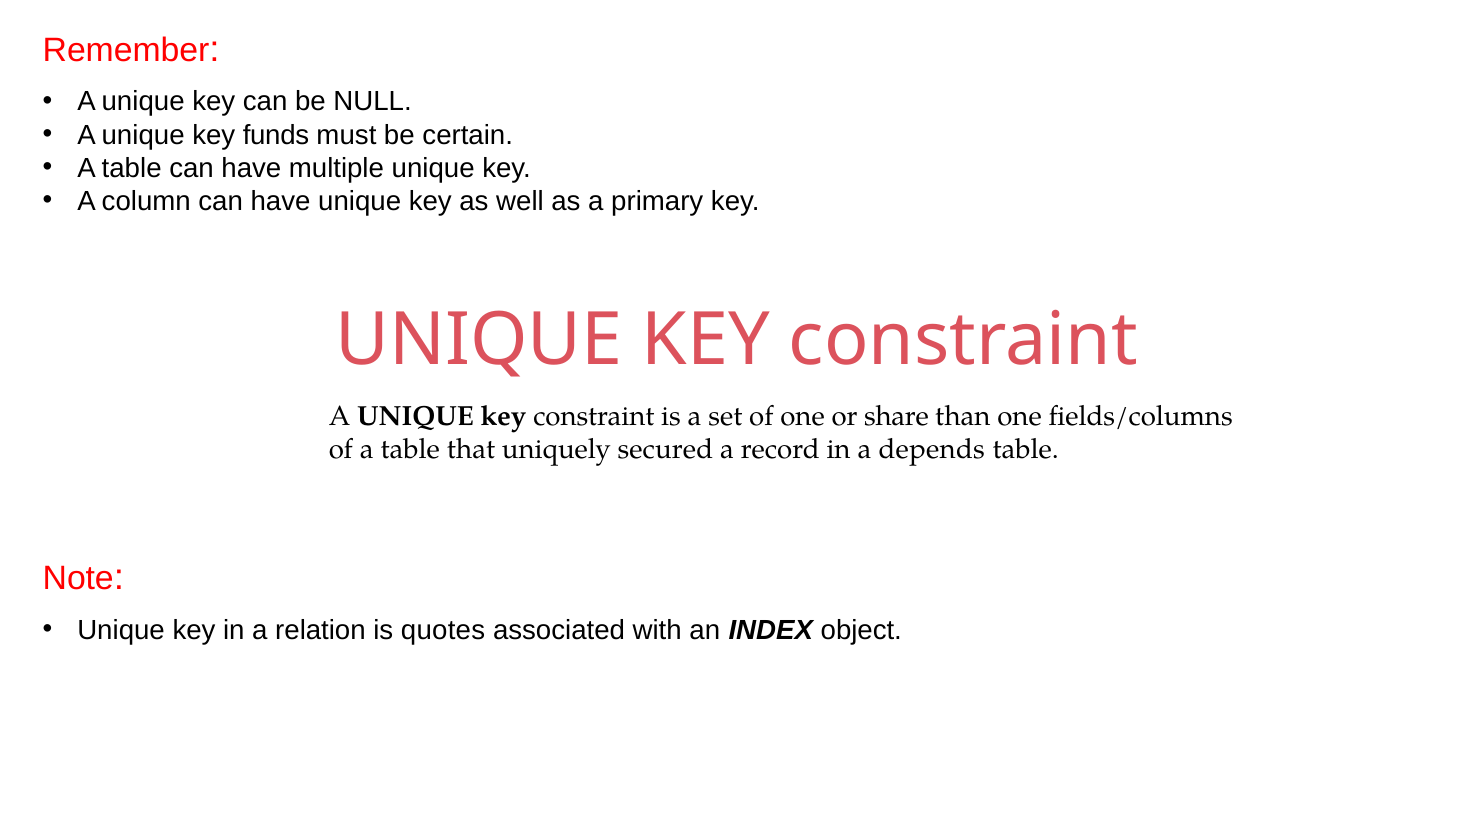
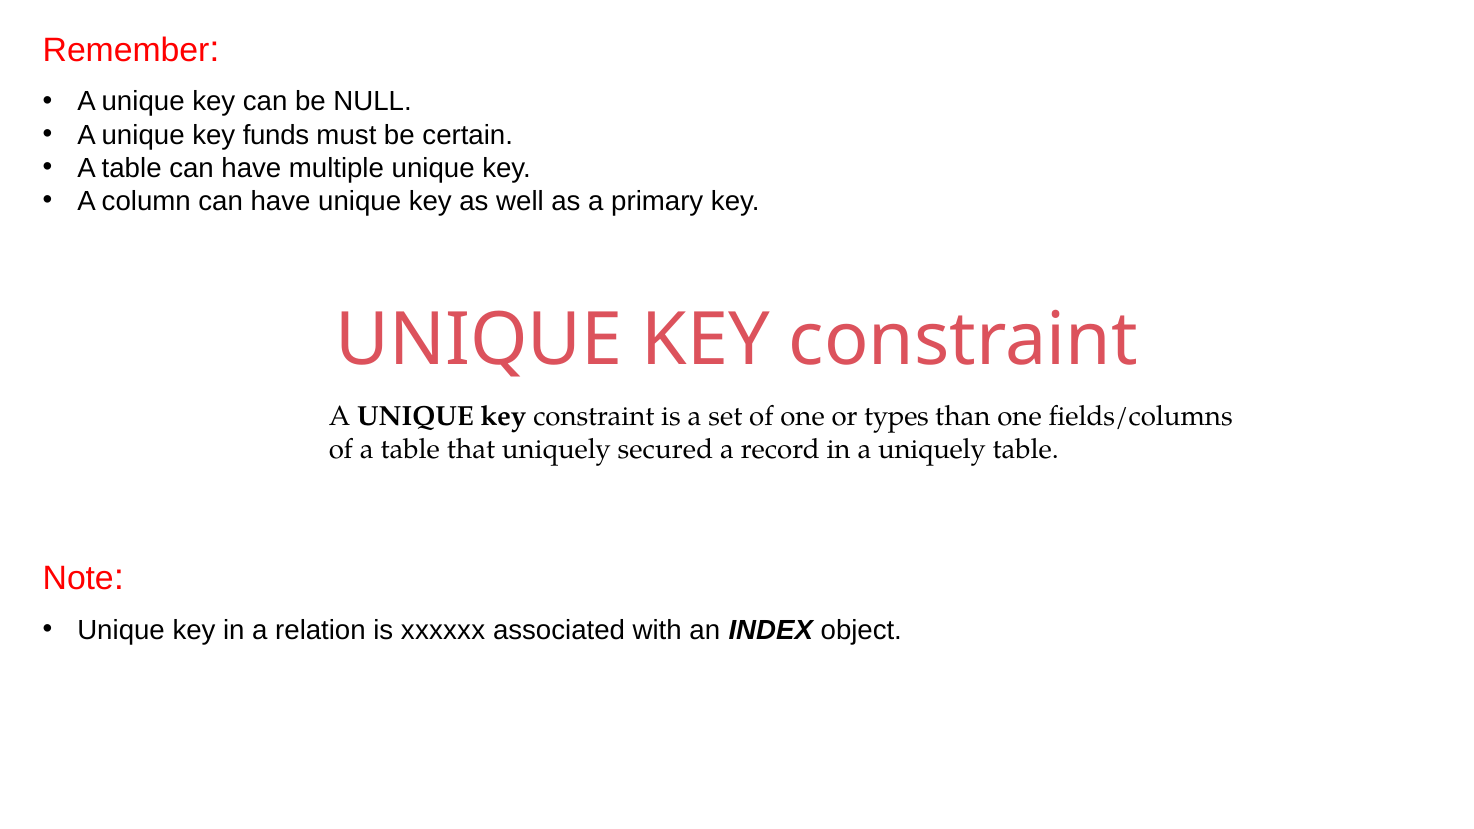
share: share -> types
a depends: depends -> uniquely
quotes: quotes -> xxxxxx
